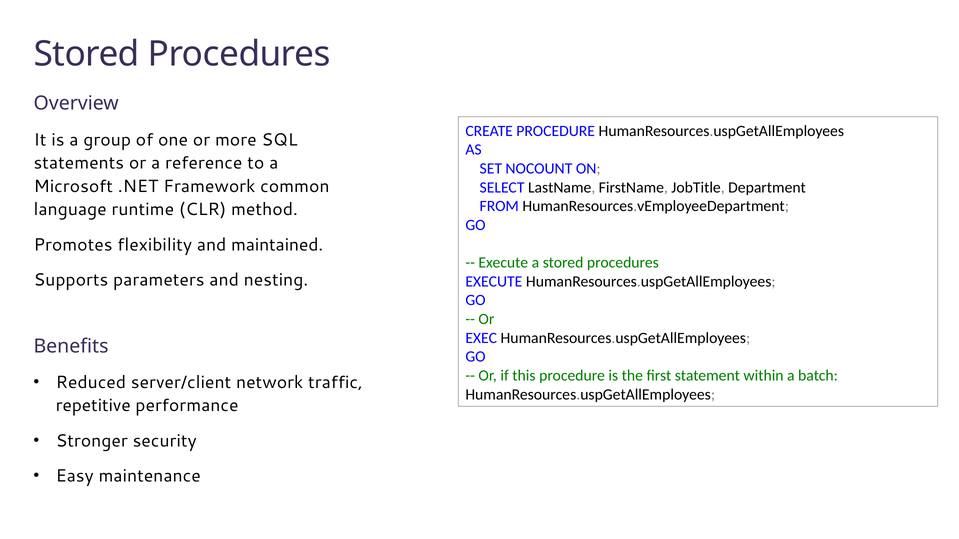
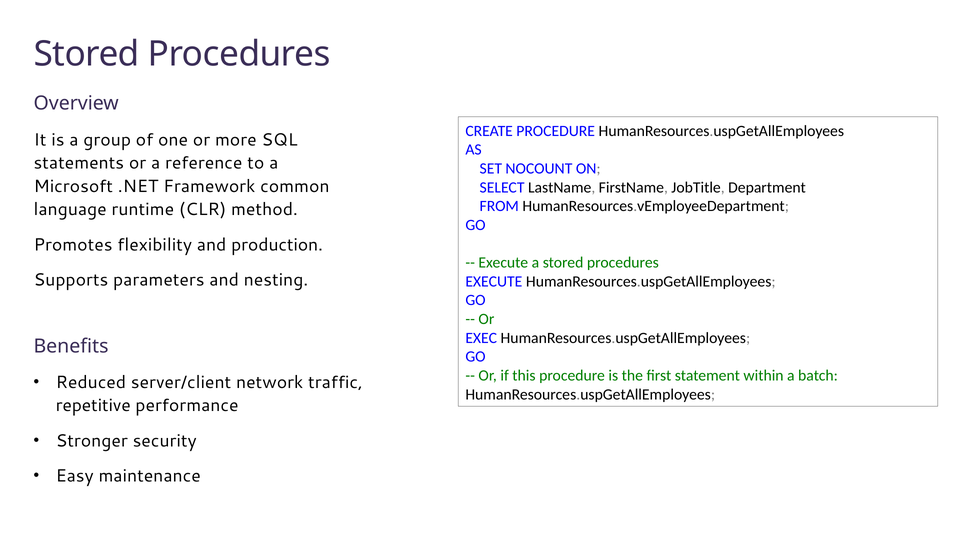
maintained: maintained -> production
